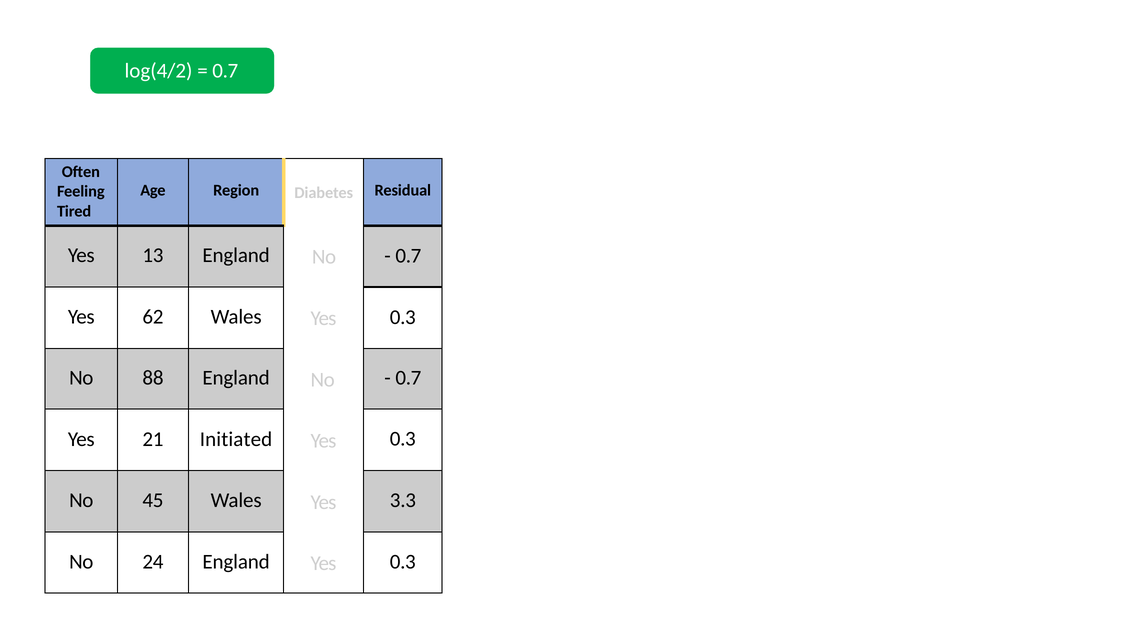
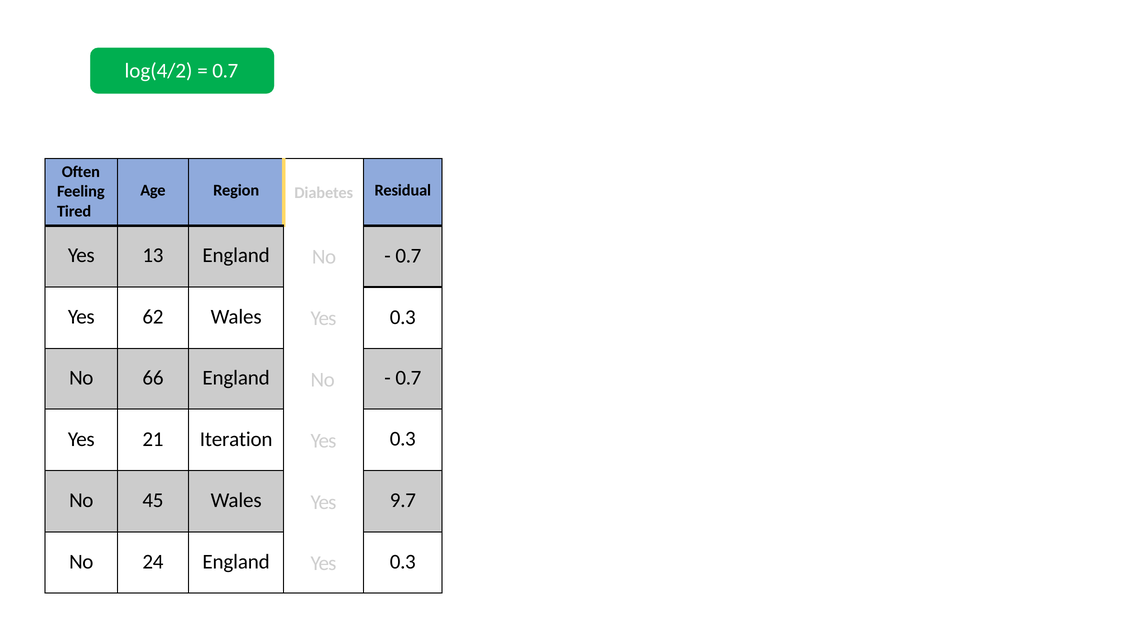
88: 88 -> 66
Initiated: Initiated -> Iteration
3.3: 3.3 -> 9.7
